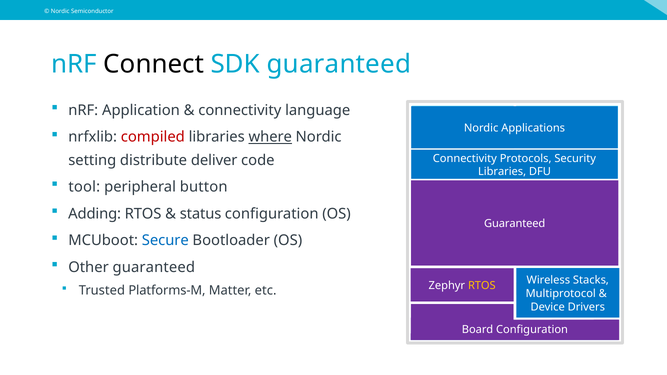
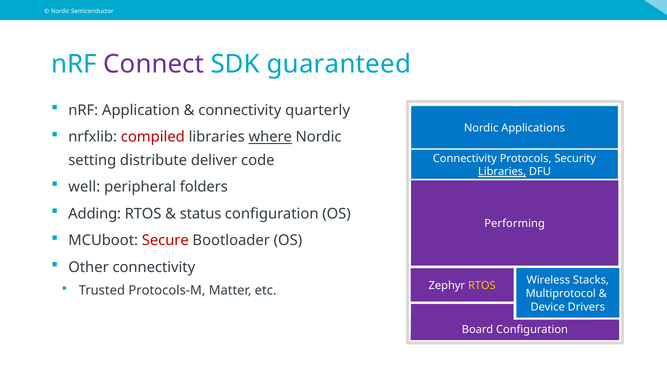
Connect colour: black -> purple
language: language -> quarterly
Libraries at (502, 172) underline: none -> present
tool: tool -> well
button: button -> folders
Guaranteed at (515, 224): Guaranteed -> Performing
Secure at (165, 241) colour: blue -> red
Other guaranteed: guaranteed -> connectivity
Platforms-M: Platforms-M -> Protocols-M
